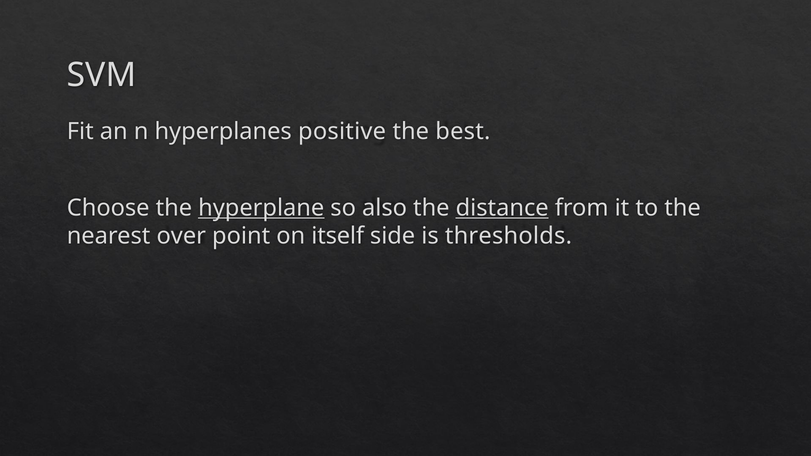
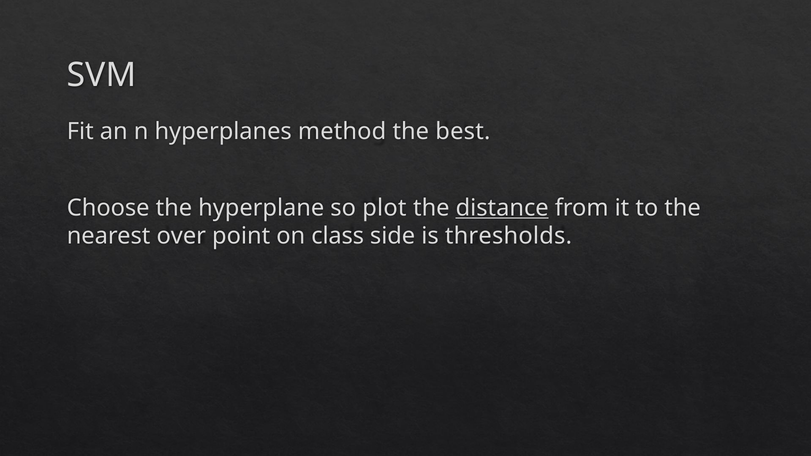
positive: positive -> method
hyperplane underline: present -> none
also: also -> plot
itself: itself -> class
